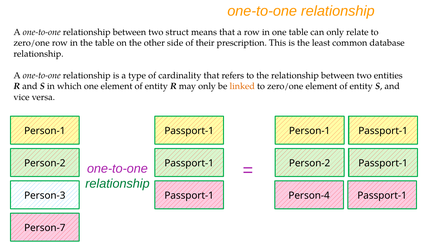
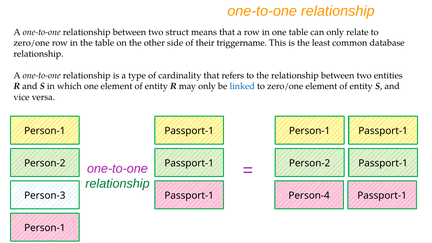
prescription: prescription -> triggername
linked colour: orange -> blue
Person-7 at (45, 228): Person-7 -> Person-1
